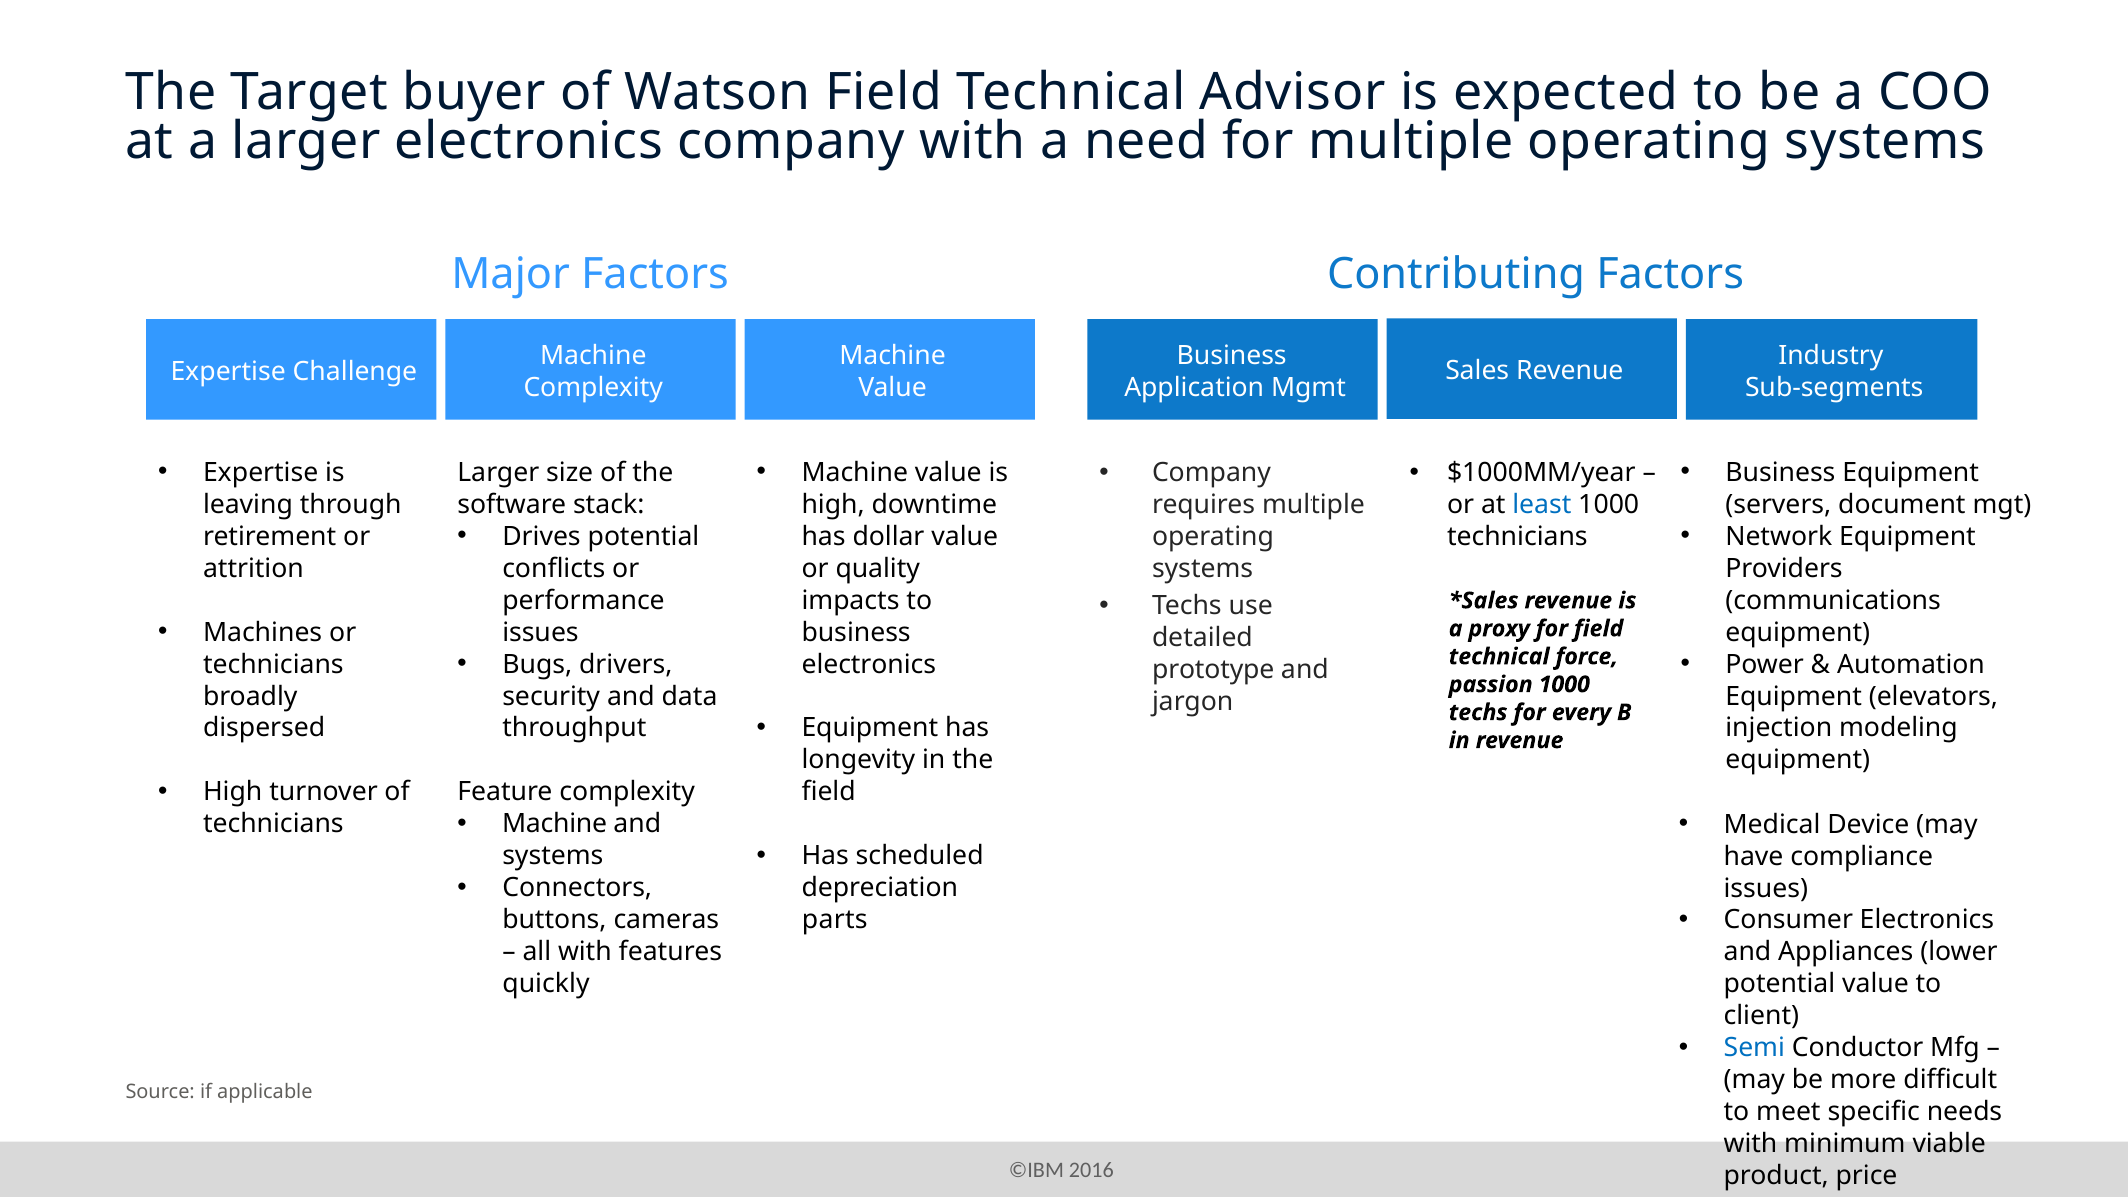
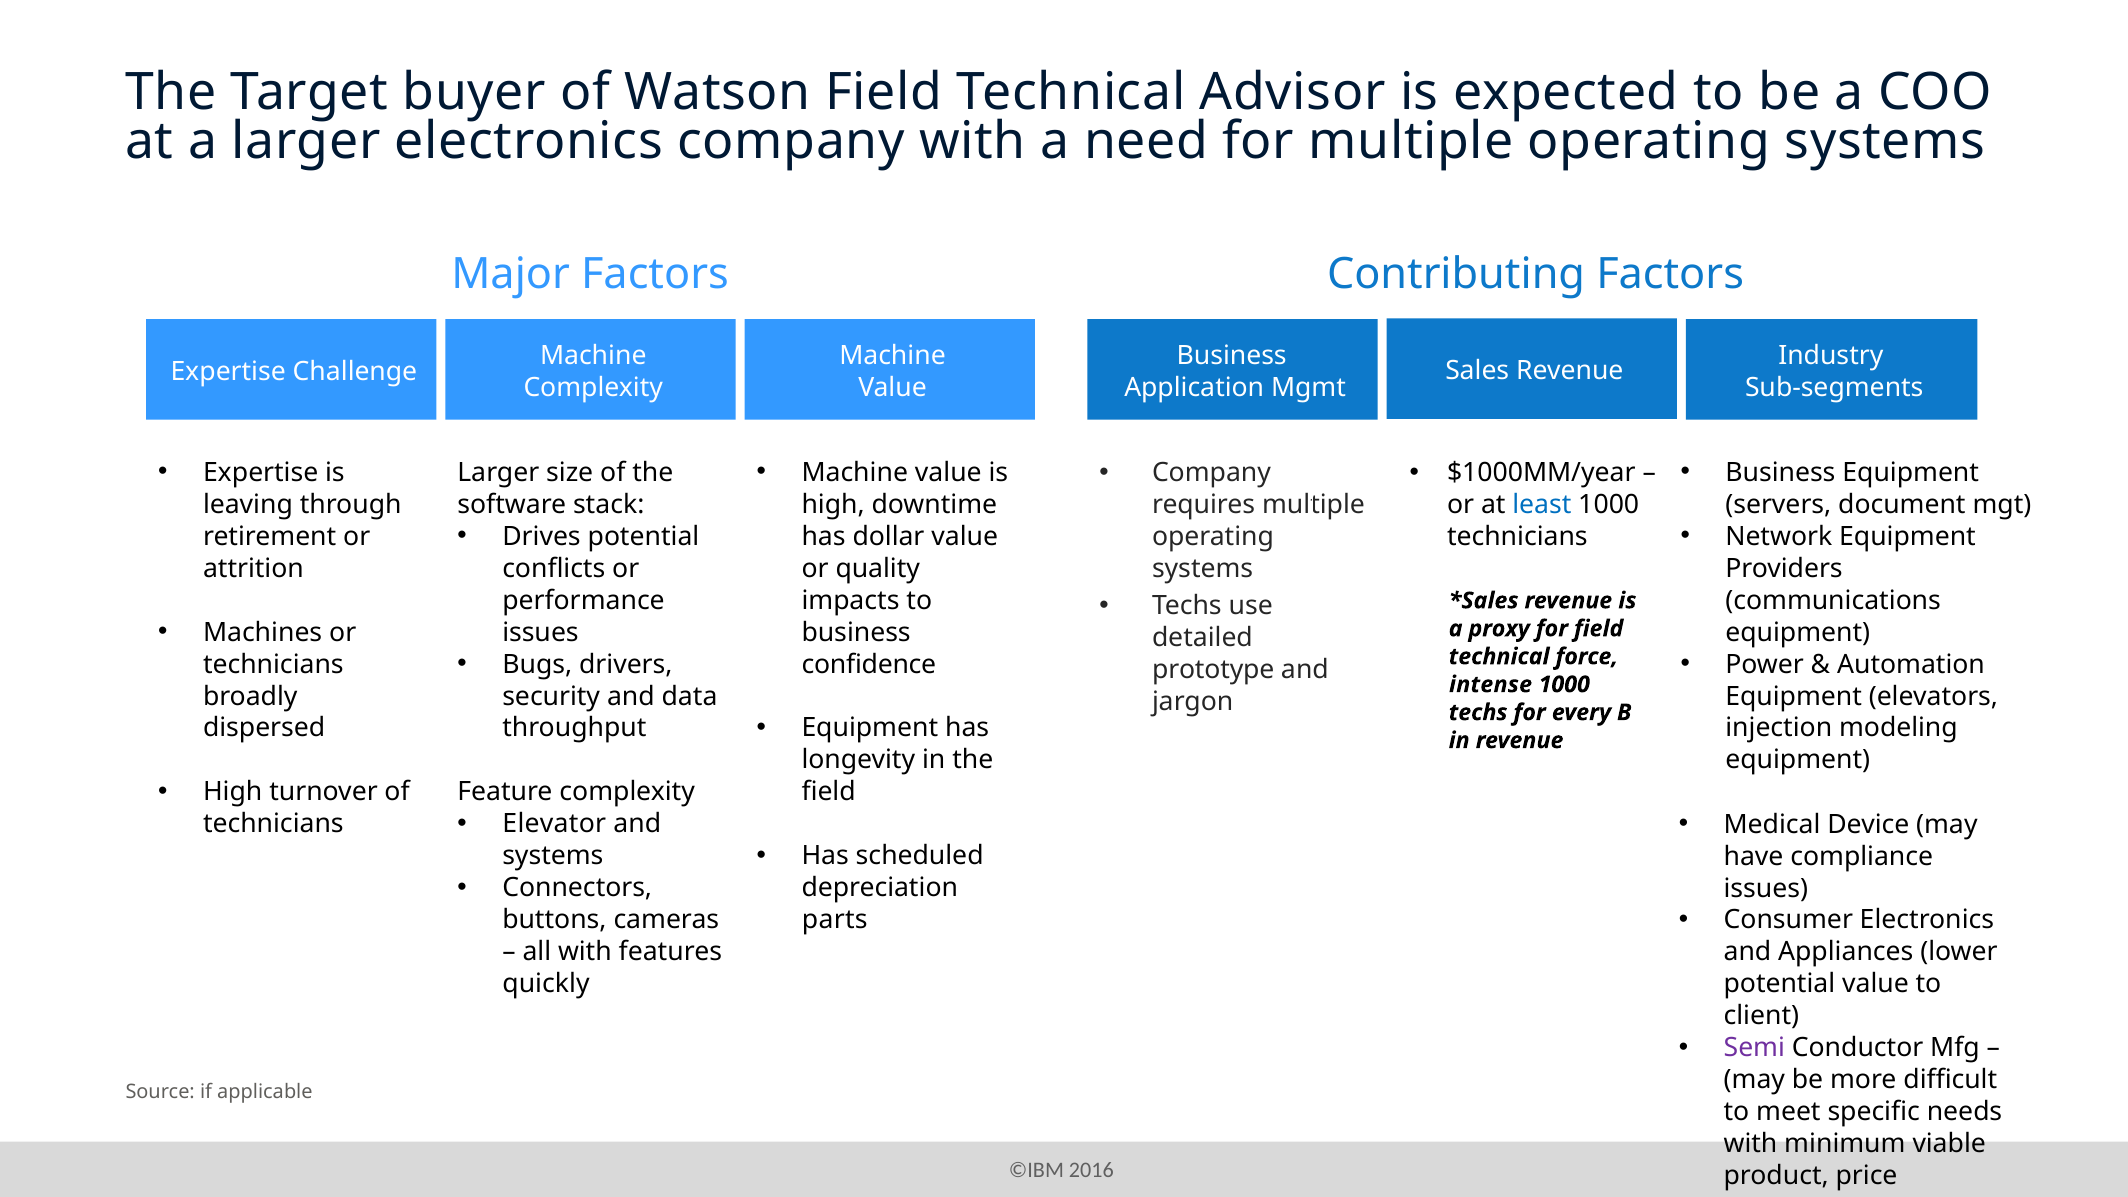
electronics at (869, 664): electronics -> confidence
passion: passion -> intense
Machine at (555, 824): Machine -> Elevator
Semi colour: blue -> purple
